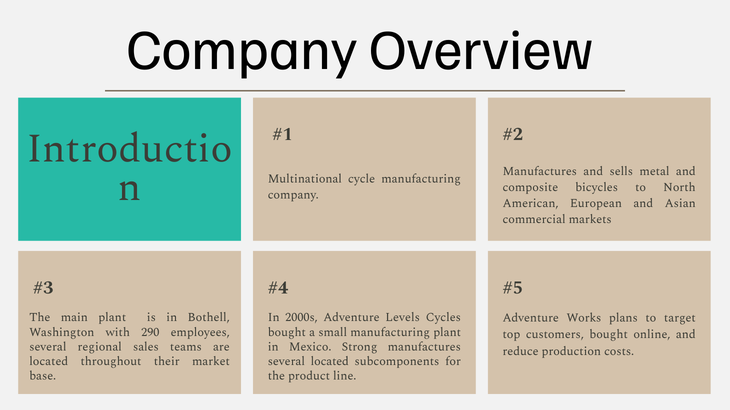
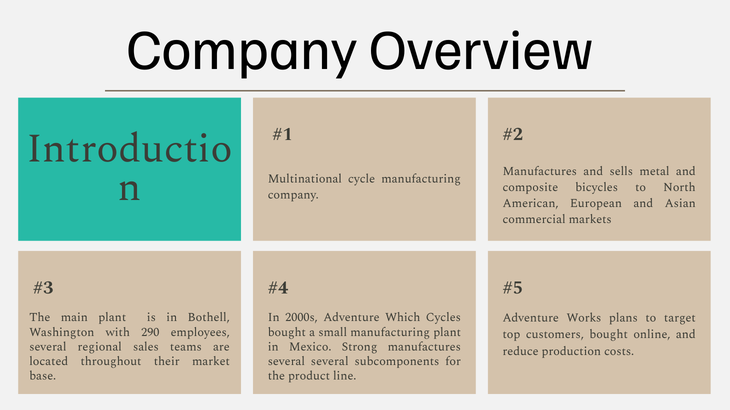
Levels: Levels -> Which
several located: located -> several
